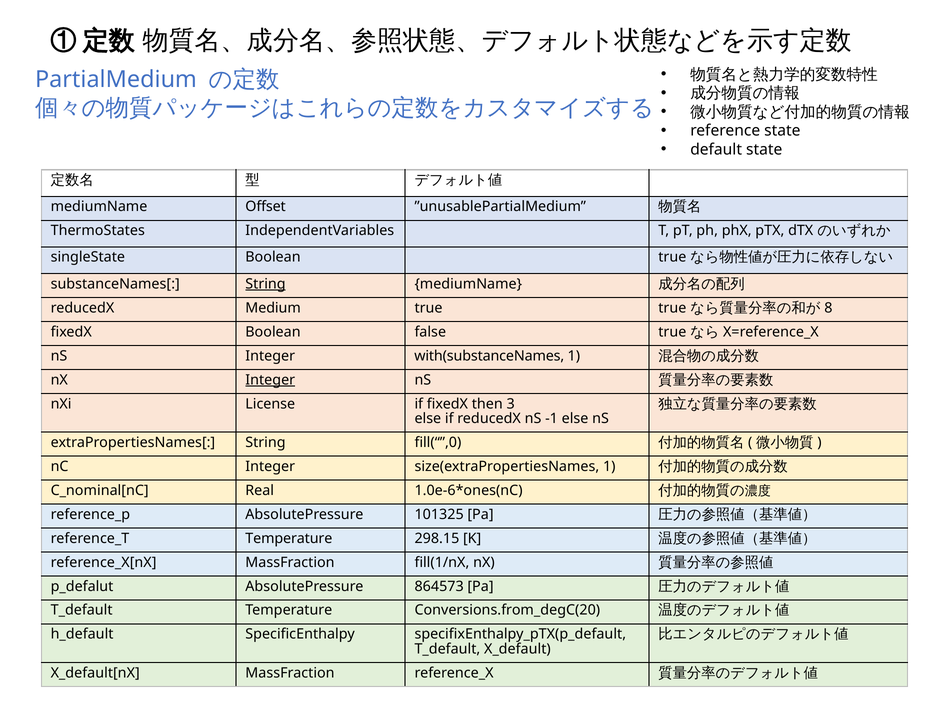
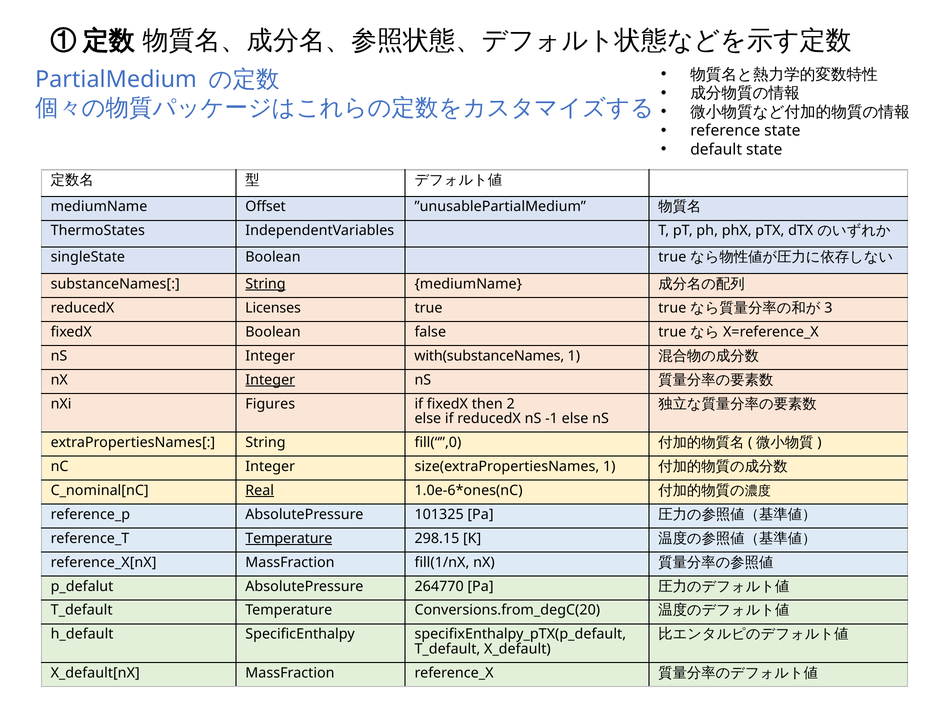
Medium: Medium -> Licenses
8: 8 -> 3
License: License -> Figures
3: 3 -> 2
Real underline: none -> present
Temperature at (289, 538) underline: none -> present
864573: 864573 -> 264770
